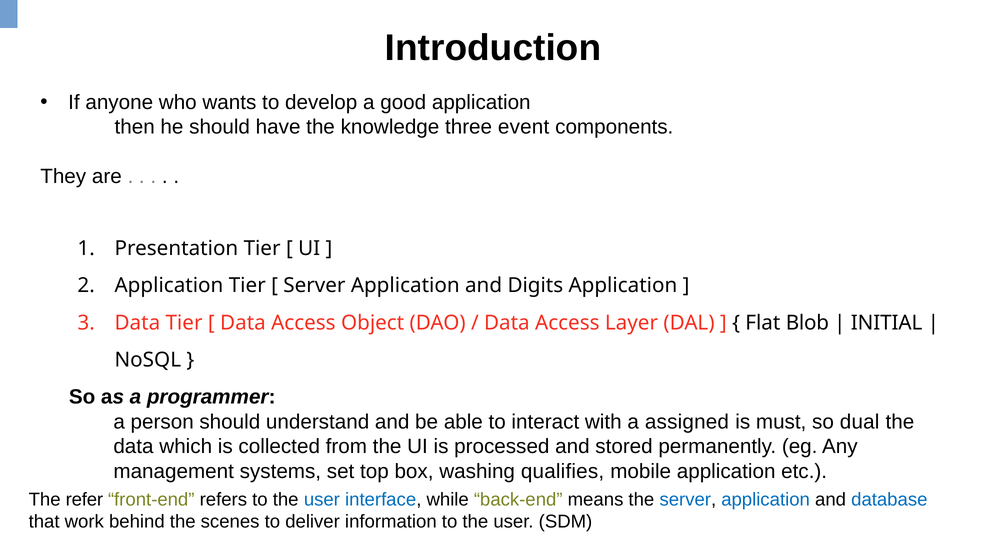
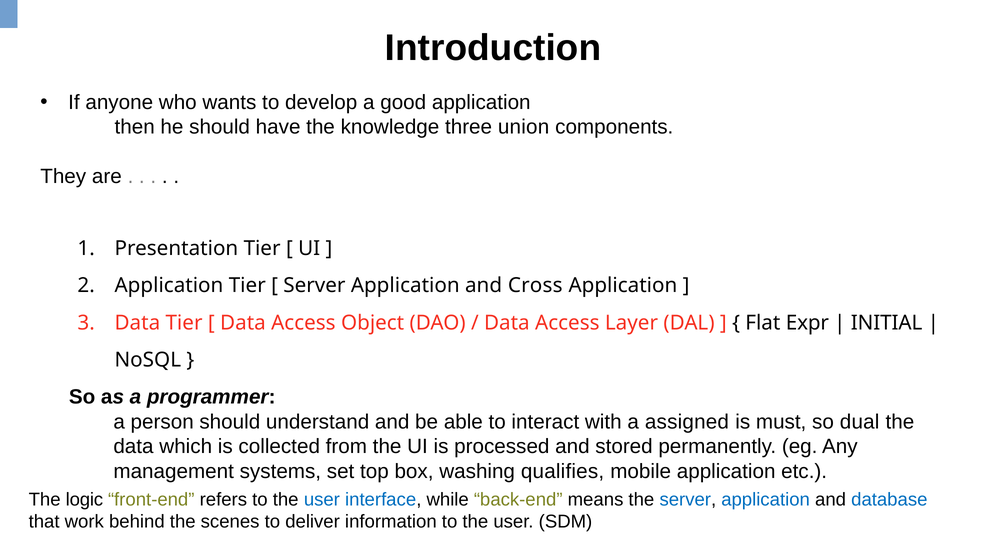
event: event -> union
Digits: Digits -> Cross
Blob: Blob -> Expr
refer: refer -> logic
